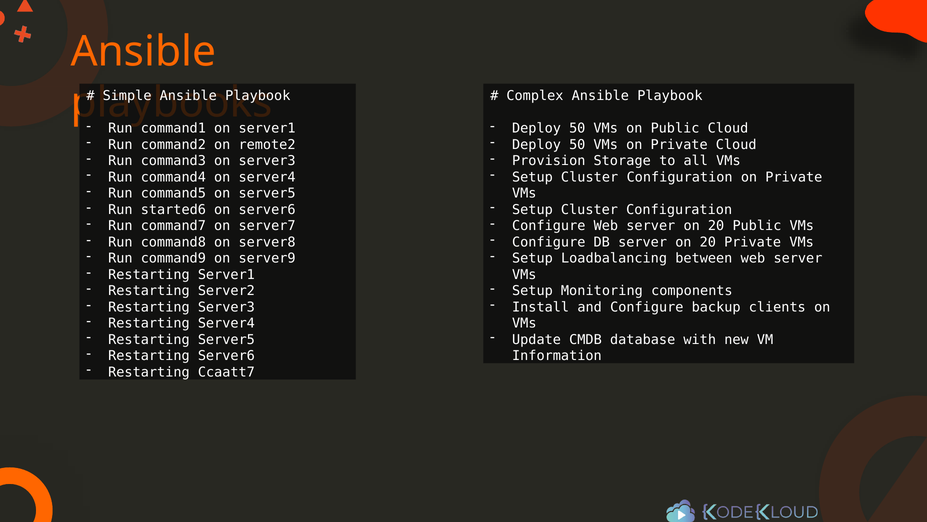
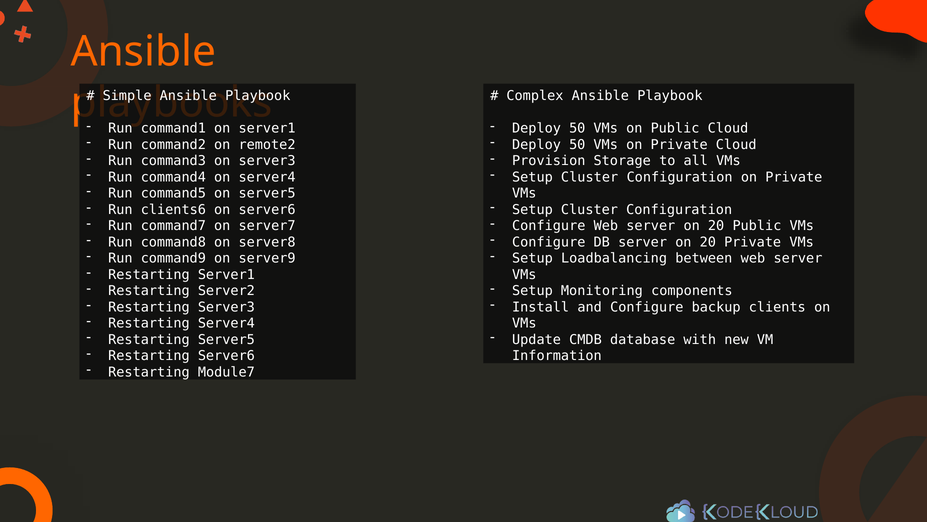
started6: started6 -> clients6
Ccaatt7: Ccaatt7 -> Module7
